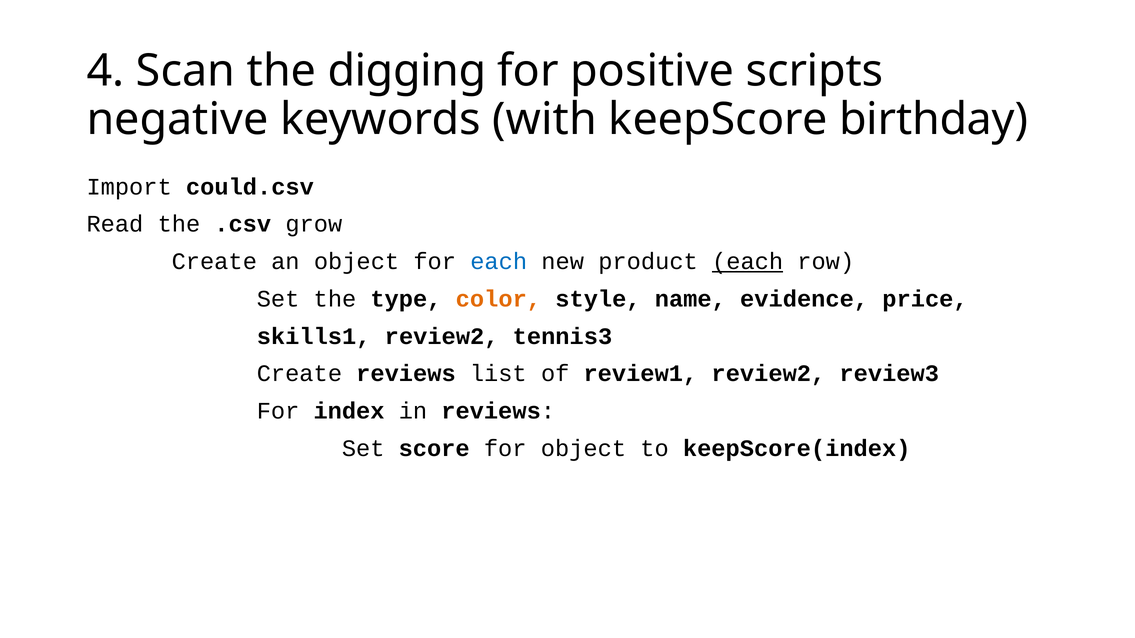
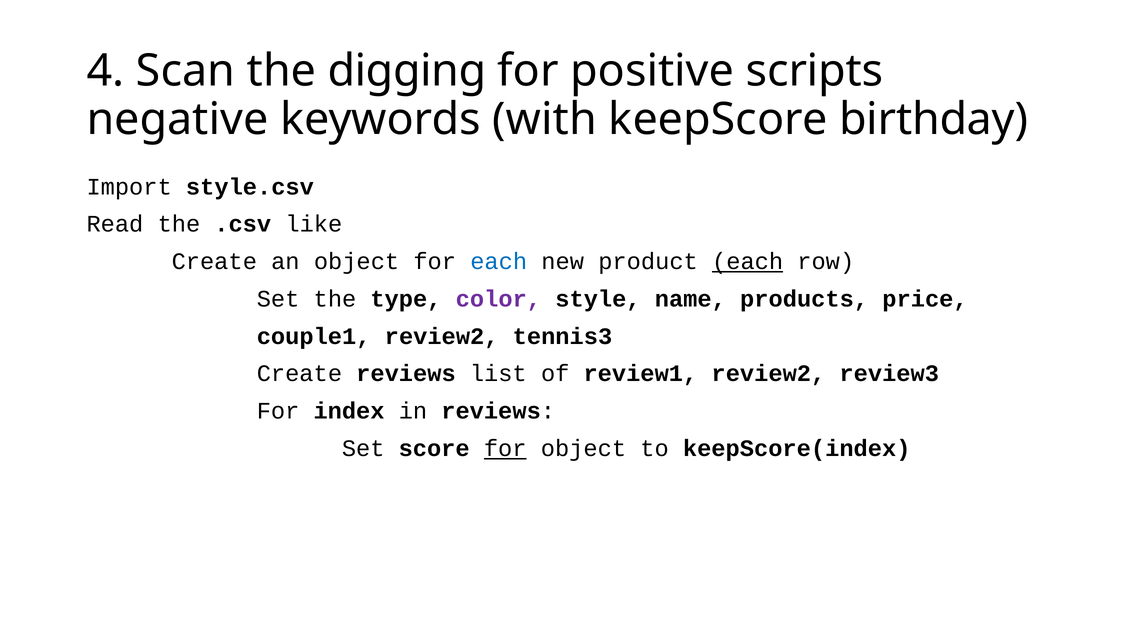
could.csv: could.csv -> style.csv
grow: grow -> like
color colour: orange -> purple
evidence: evidence -> products
skills1: skills1 -> couple1
for at (505, 449) underline: none -> present
